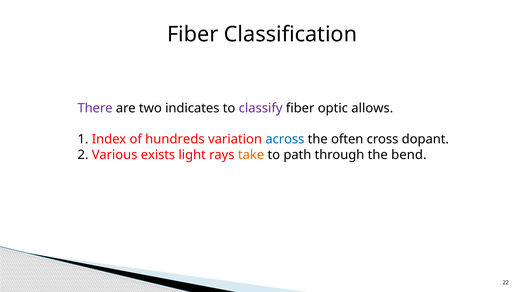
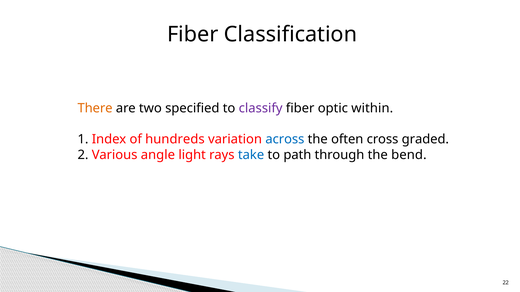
There colour: purple -> orange
indicates: indicates -> specified
allows: allows -> within
dopant: dopant -> graded
exists: exists -> angle
take colour: orange -> blue
